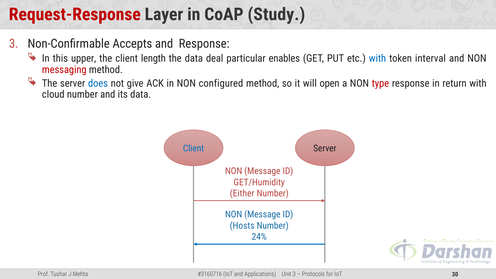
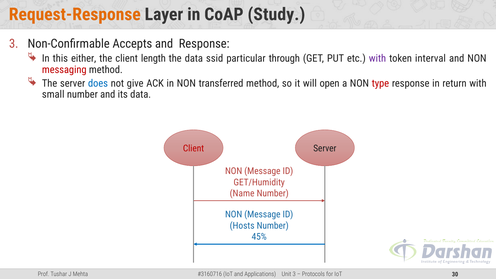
Request-Response colour: red -> orange
upper: upper -> either
deal: deal -> ssid
enables: enables -> through
with at (377, 58) colour: blue -> purple
configured: configured -> transferred
cloud: cloud -> small
Client at (193, 148) colour: blue -> red
Either: Either -> Name
24%: 24% -> 45%
